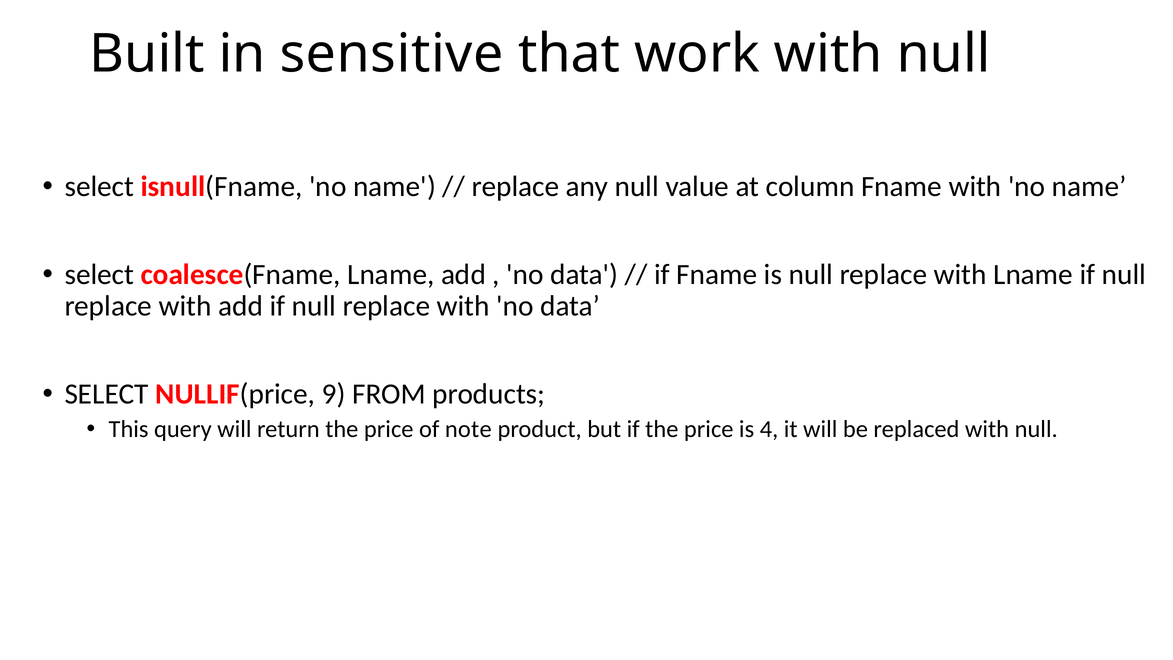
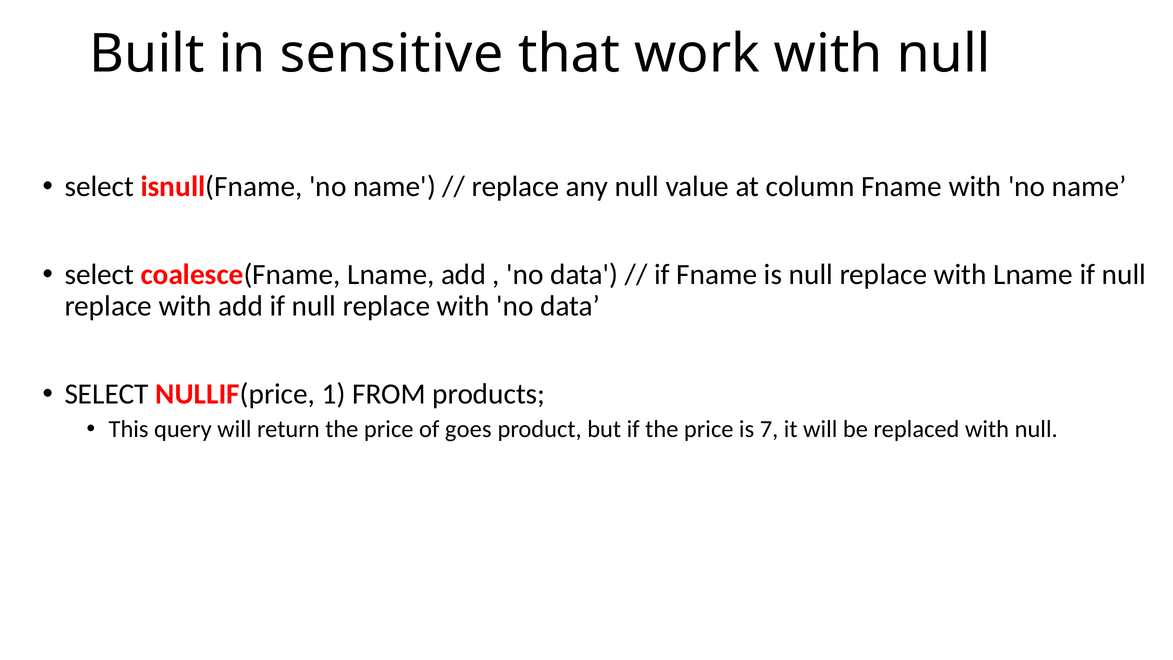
9: 9 -> 1
note: note -> goes
4: 4 -> 7
